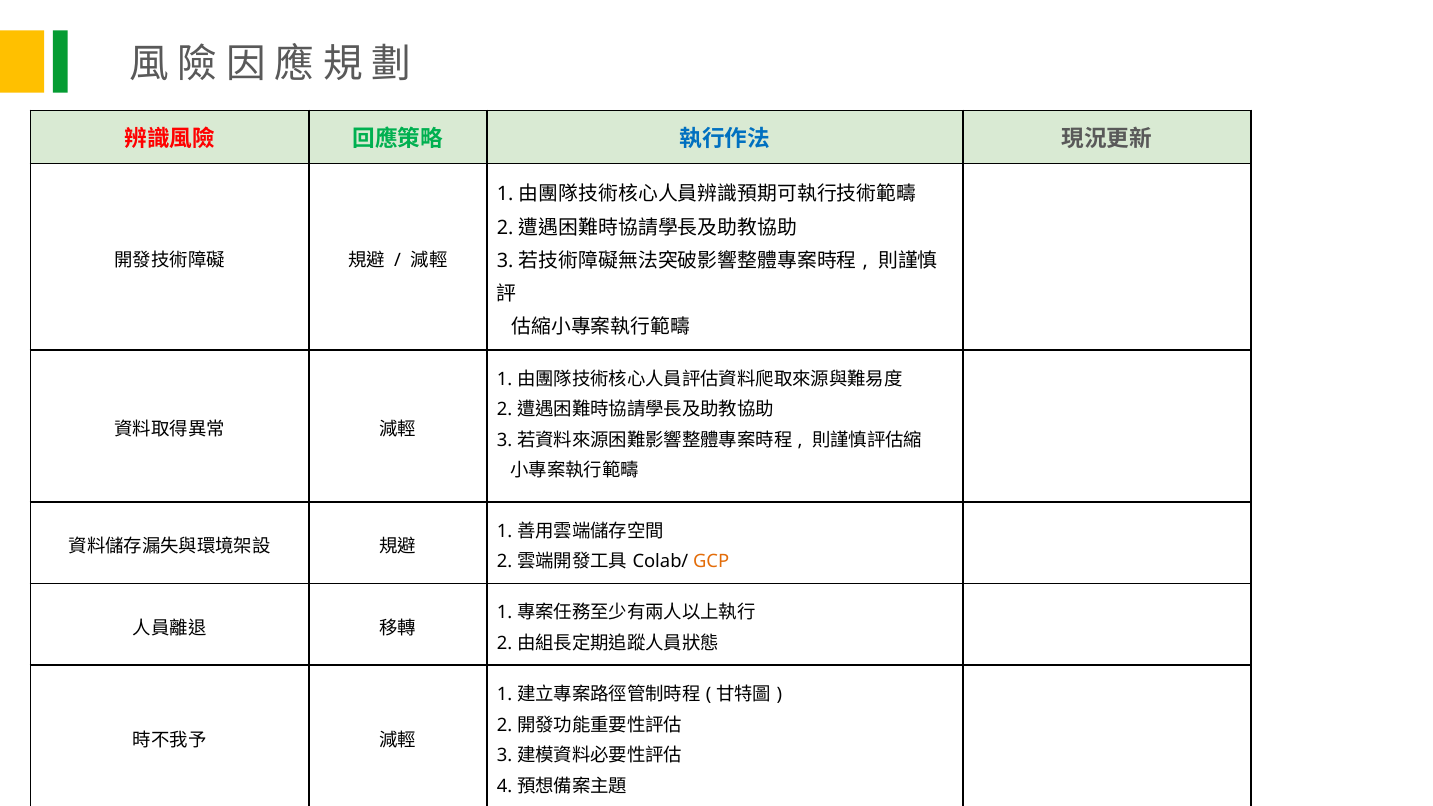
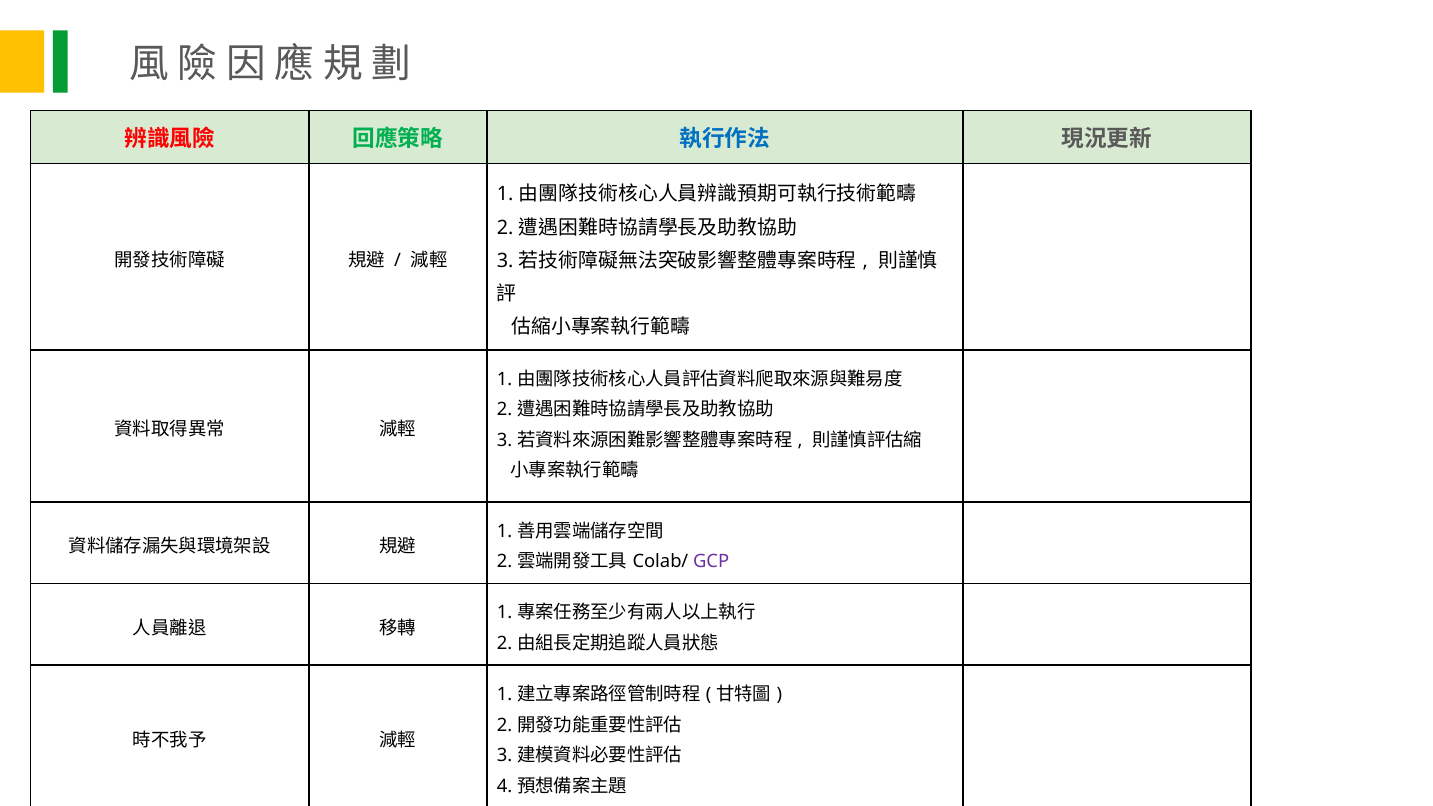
GCP colour: orange -> purple
